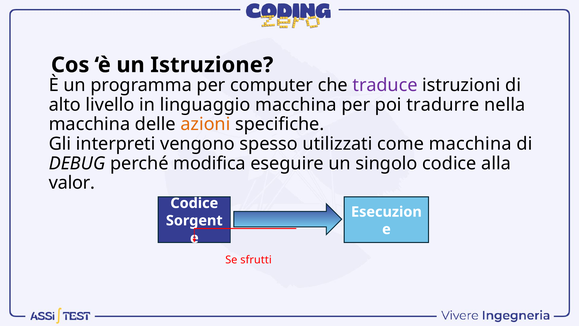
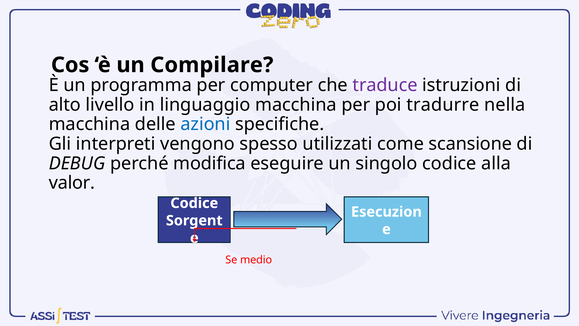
Istruzione: Istruzione -> Compilare
azioni colour: orange -> blue
come macchina: macchina -> scansione
sfrutti: sfrutti -> medio
